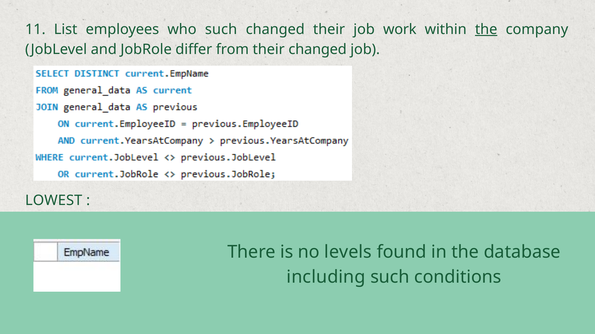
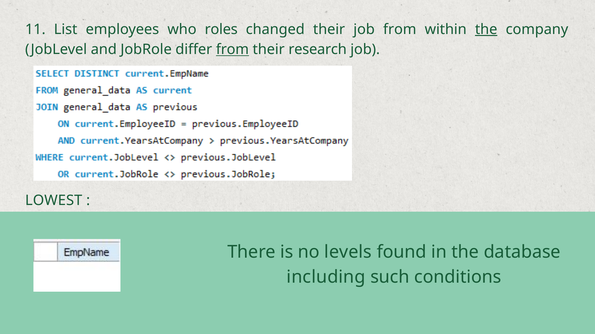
who such: such -> roles
job work: work -> from
from at (232, 50) underline: none -> present
their changed: changed -> research
